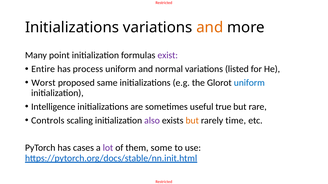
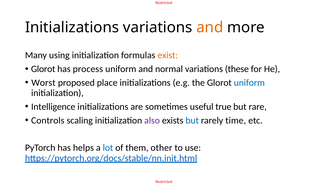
point: point -> using
exist colour: purple -> orange
Entire at (43, 69): Entire -> Glorot
listed: listed -> these
same: same -> place
but at (192, 121) colour: orange -> blue
cases: cases -> helps
lot colour: purple -> blue
some: some -> other
